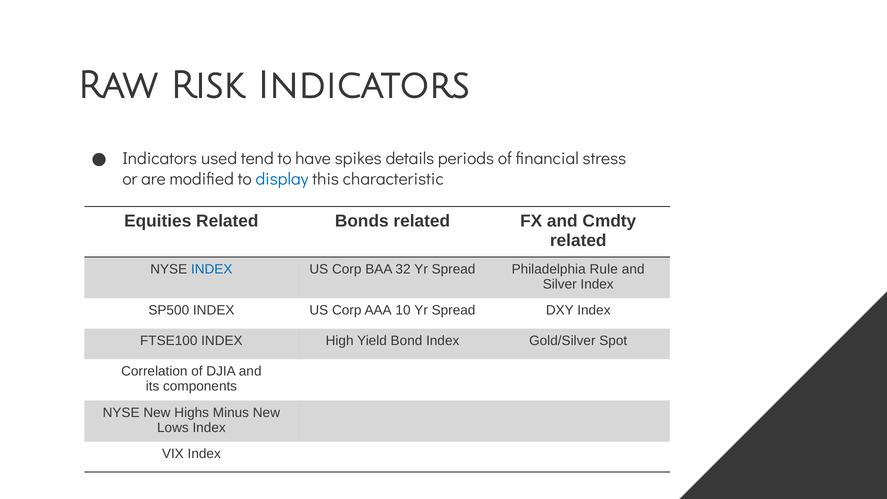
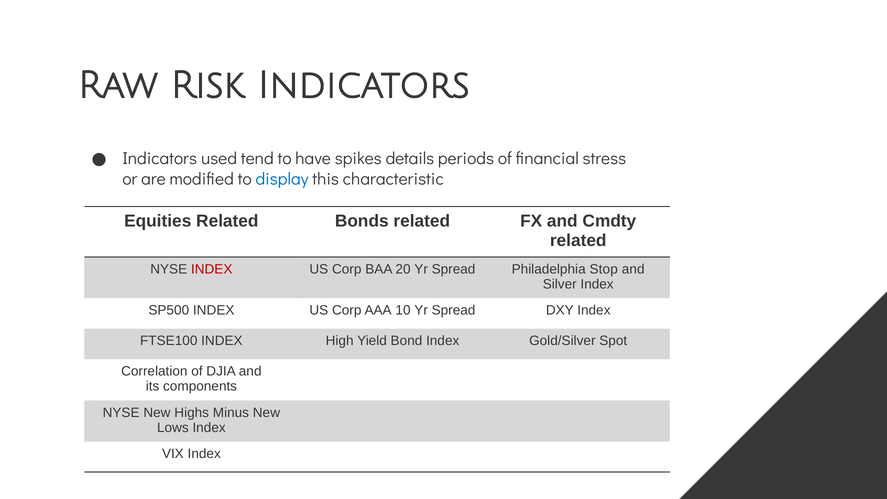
INDEX at (212, 269) colour: blue -> red
32: 32 -> 20
Rule: Rule -> Stop
